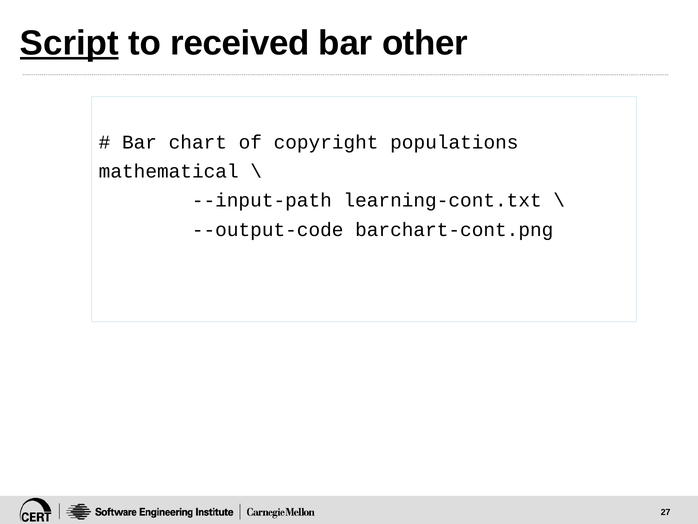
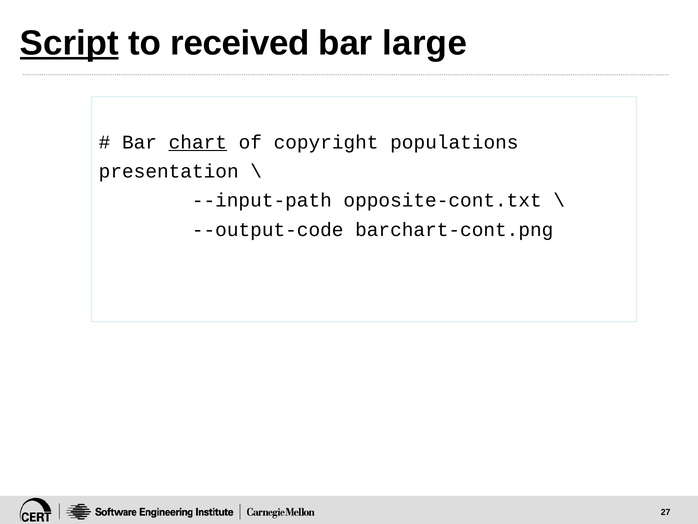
other: other -> large
chart underline: none -> present
mathematical: mathematical -> presentation
learning-cont.txt: learning-cont.txt -> opposite-cont.txt
